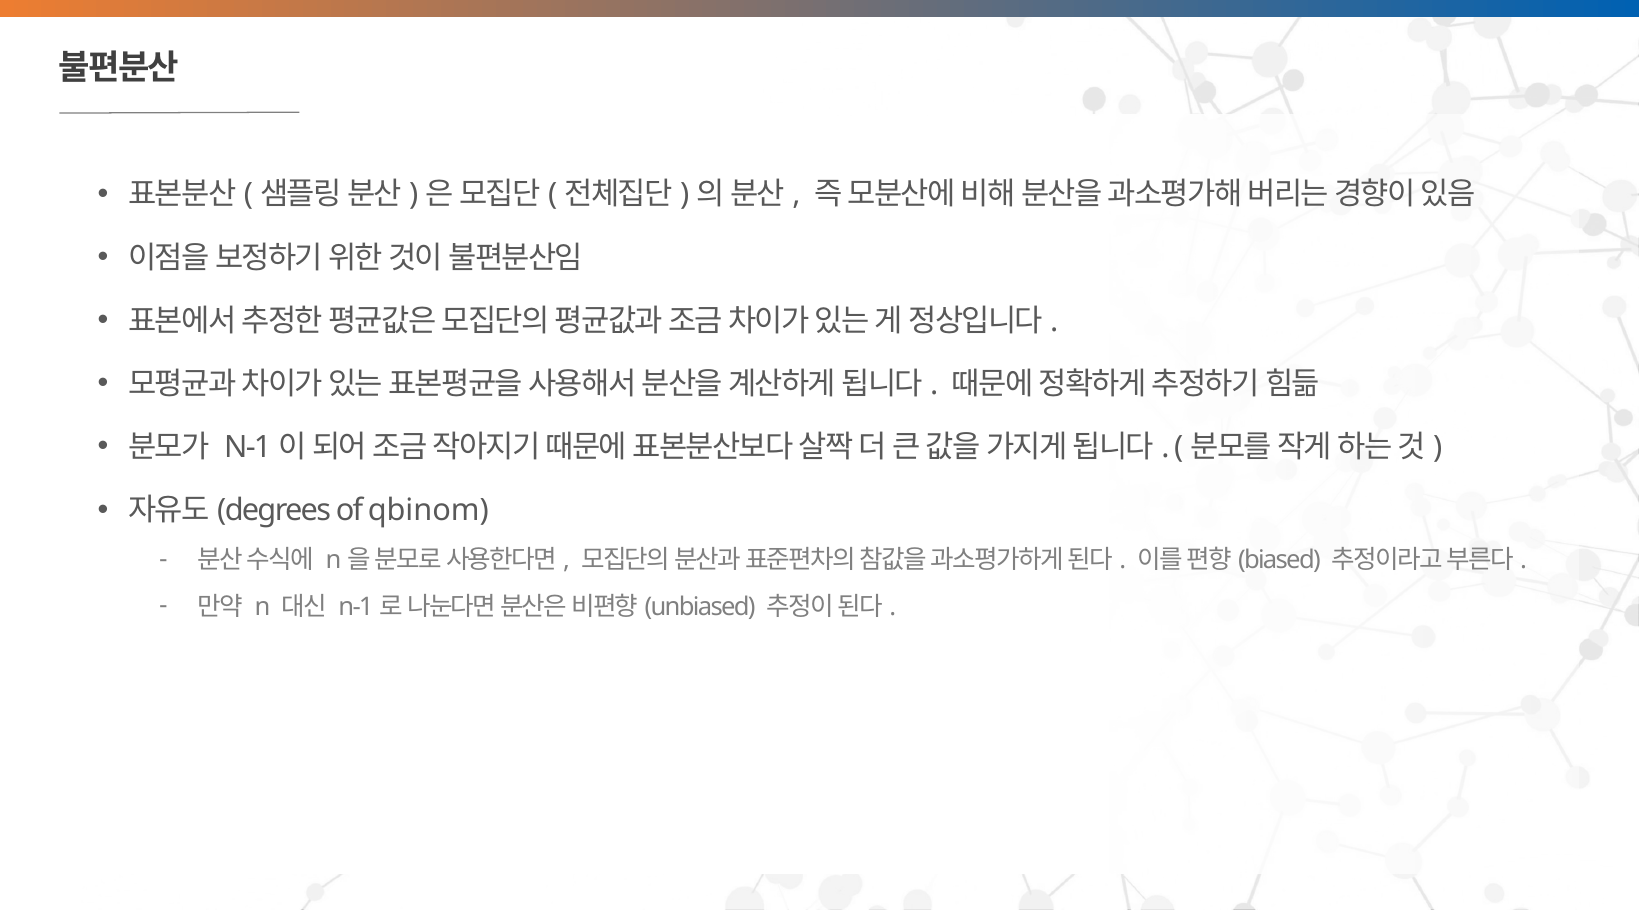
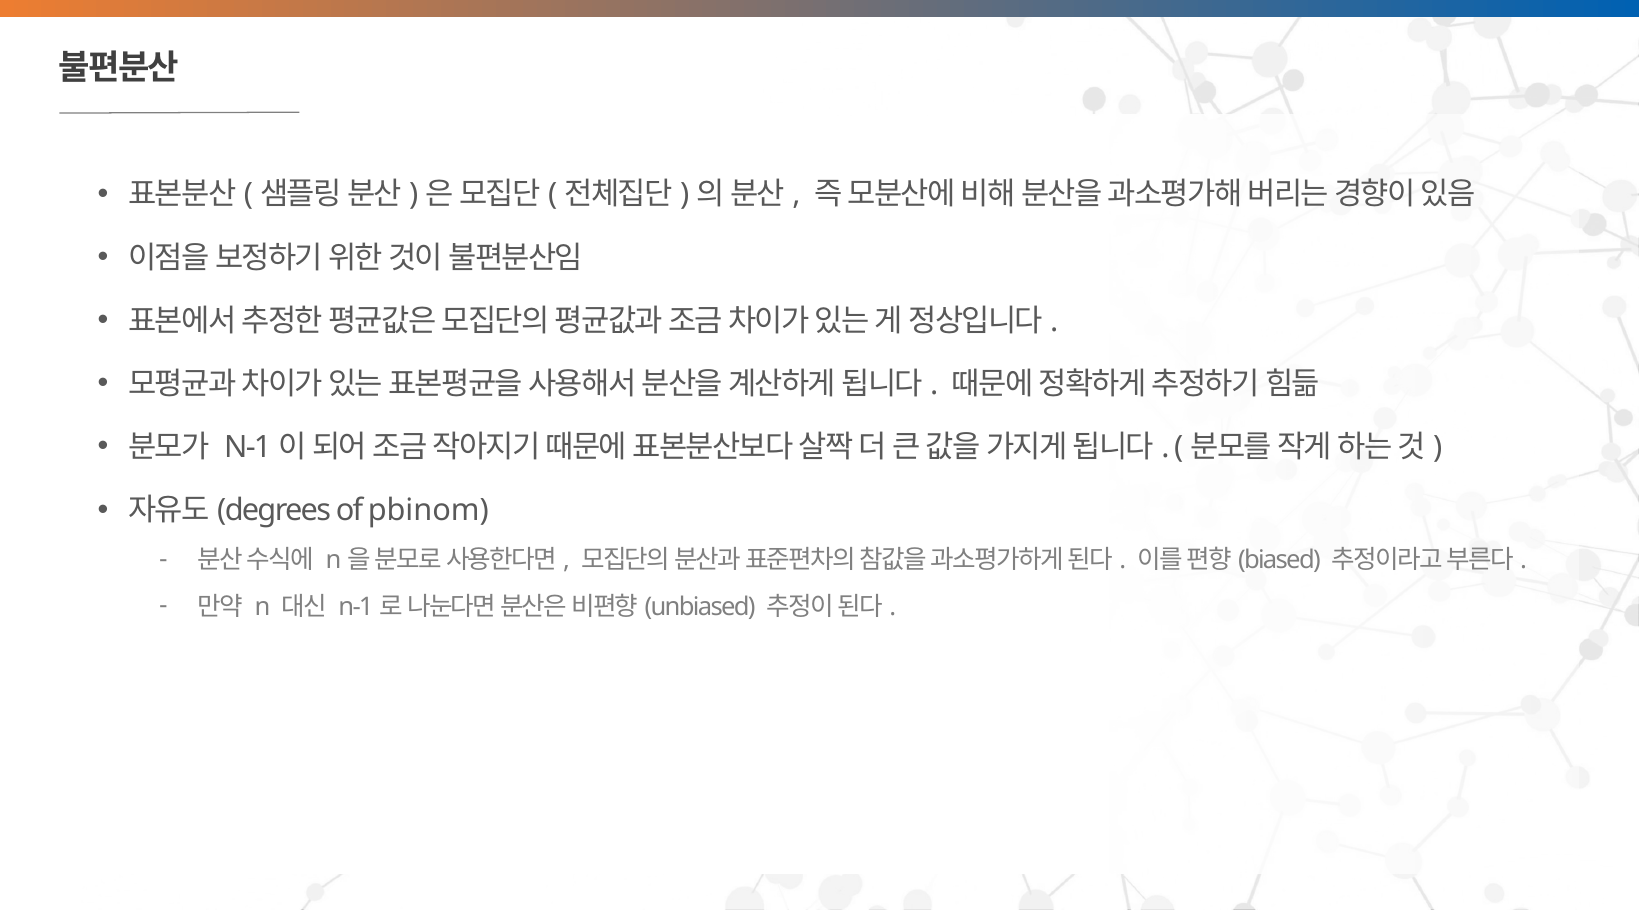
qbinom: qbinom -> pbinom
